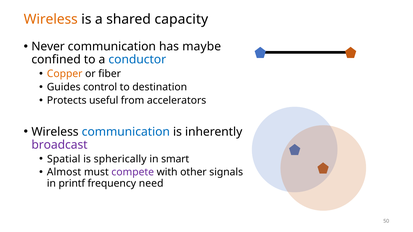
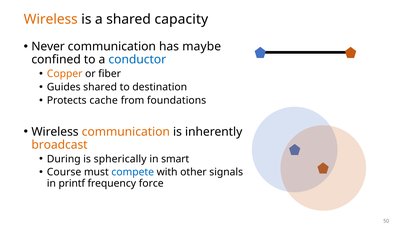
Guides control: control -> shared
useful: useful -> cache
accelerators: accelerators -> foundations
communication at (126, 132) colour: blue -> orange
broadcast colour: purple -> orange
Spatial: Spatial -> During
Almost: Almost -> Course
compete colour: purple -> blue
need: need -> force
